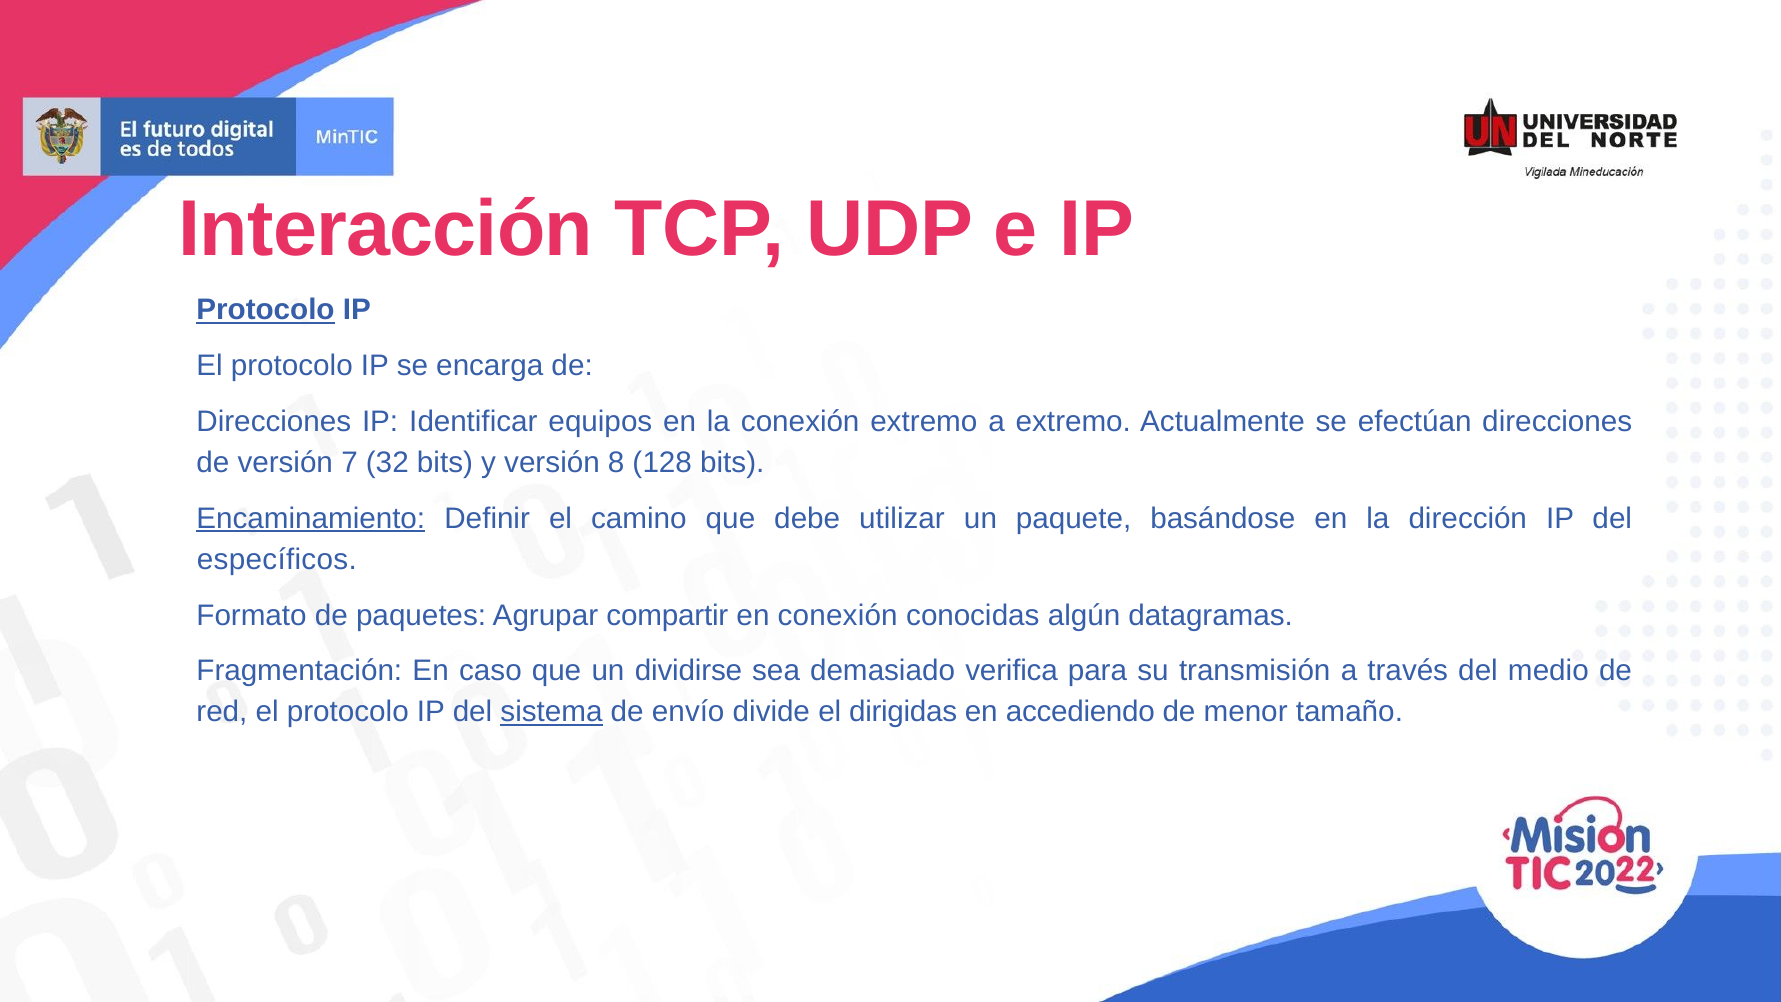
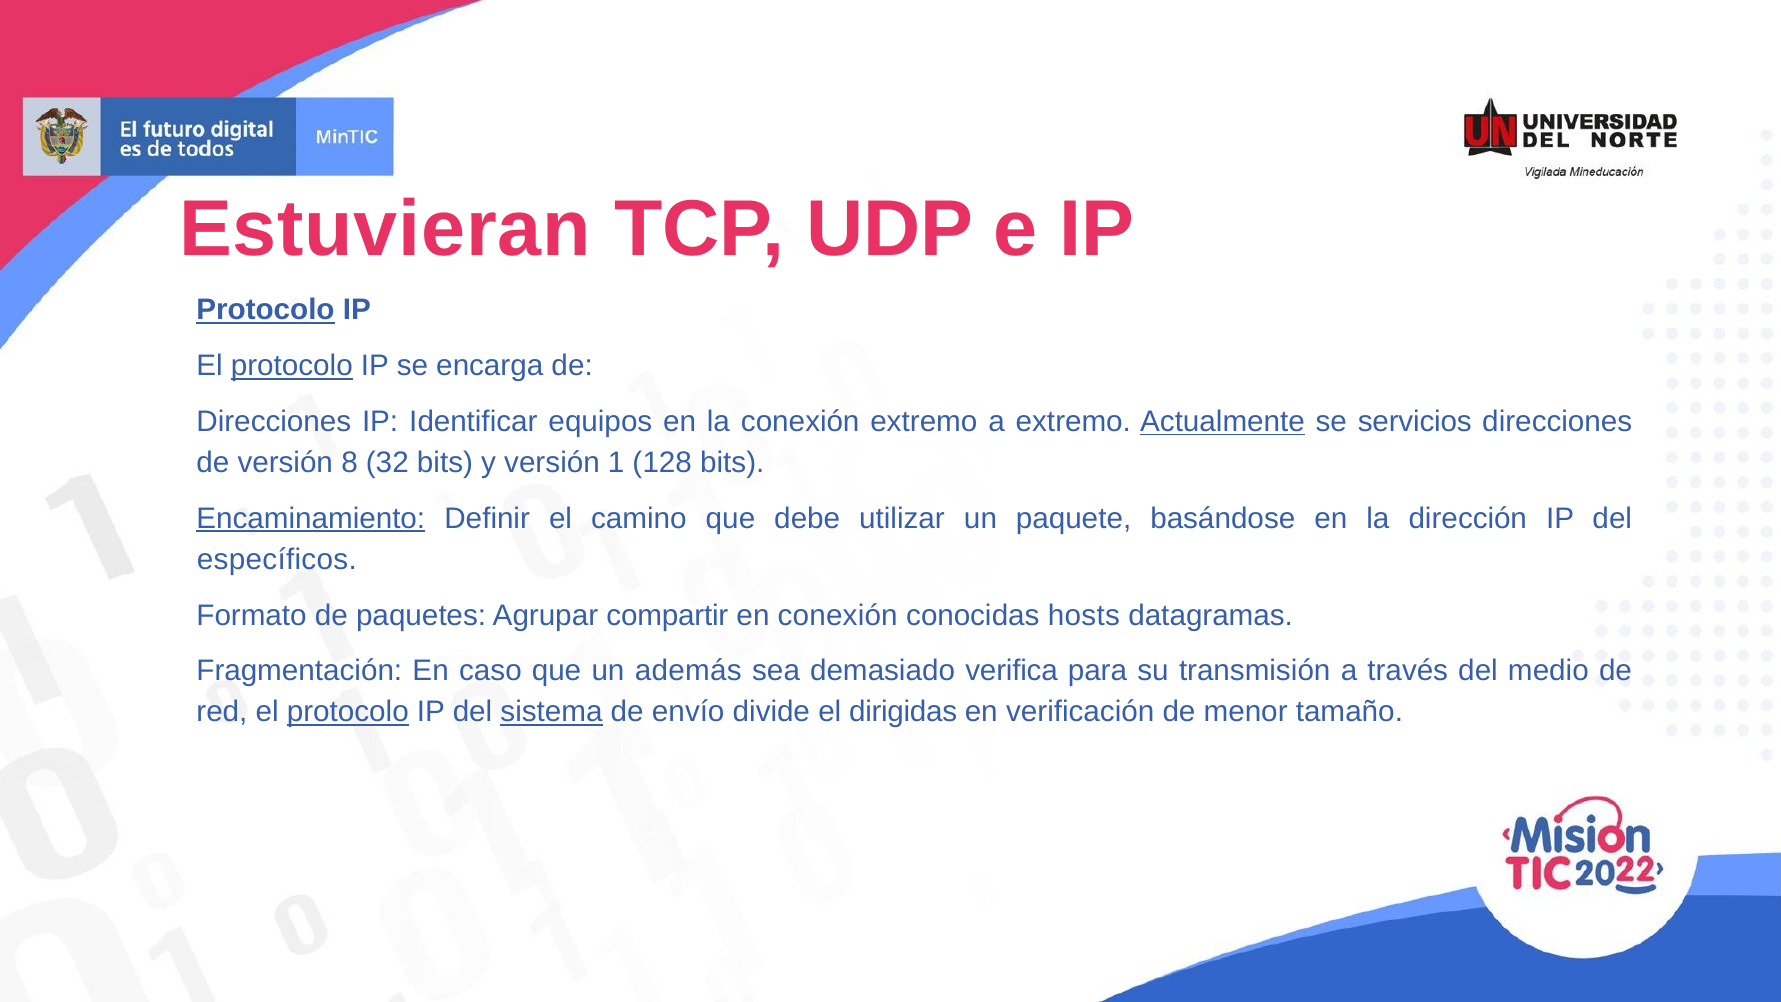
Interacción: Interacción -> Estuvieran
protocolo at (292, 366) underline: none -> present
Actualmente underline: none -> present
efectúan: efectúan -> servicios
7: 7 -> 8
8: 8 -> 1
algún: algún -> hosts
dividirse: dividirse -> además
protocolo at (348, 712) underline: none -> present
accediendo: accediendo -> verificación
